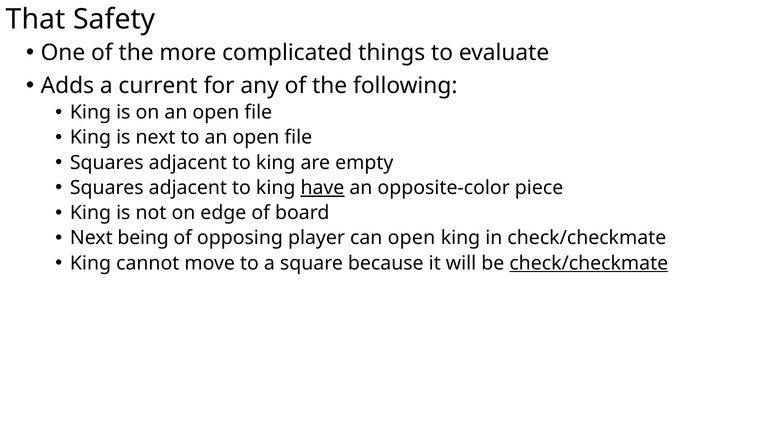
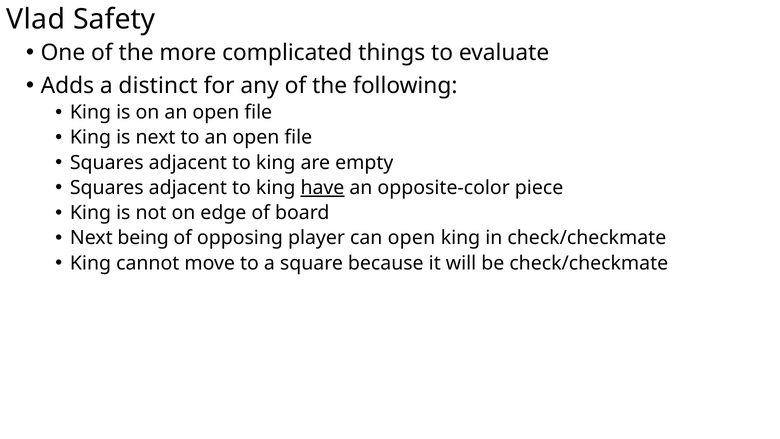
That: That -> Vlad
current: current -> distinct
check/checkmate at (589, 263) underline: present -> none
